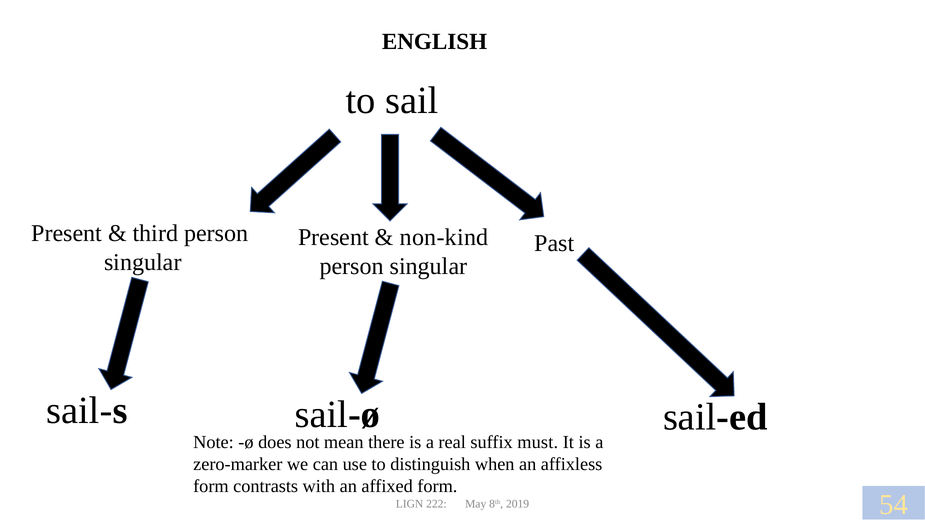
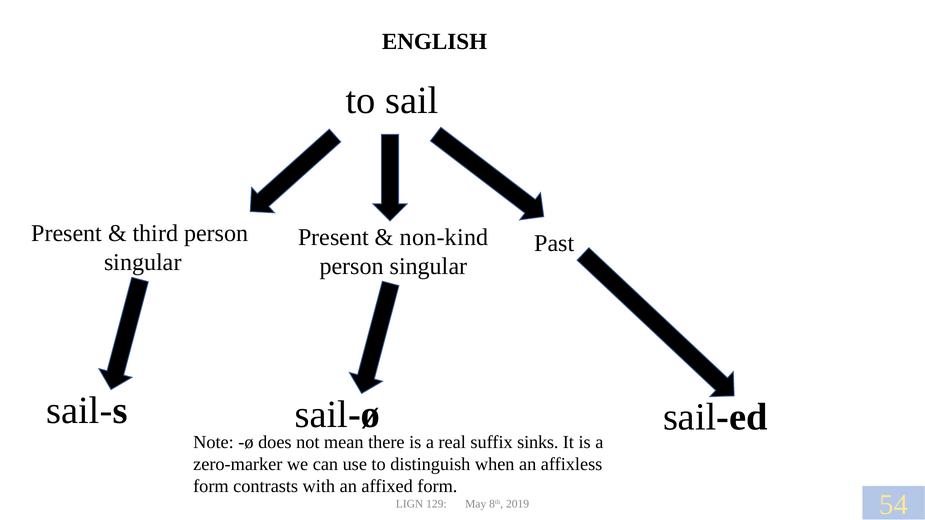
must: must -> sinks
222: 222 -> 129
